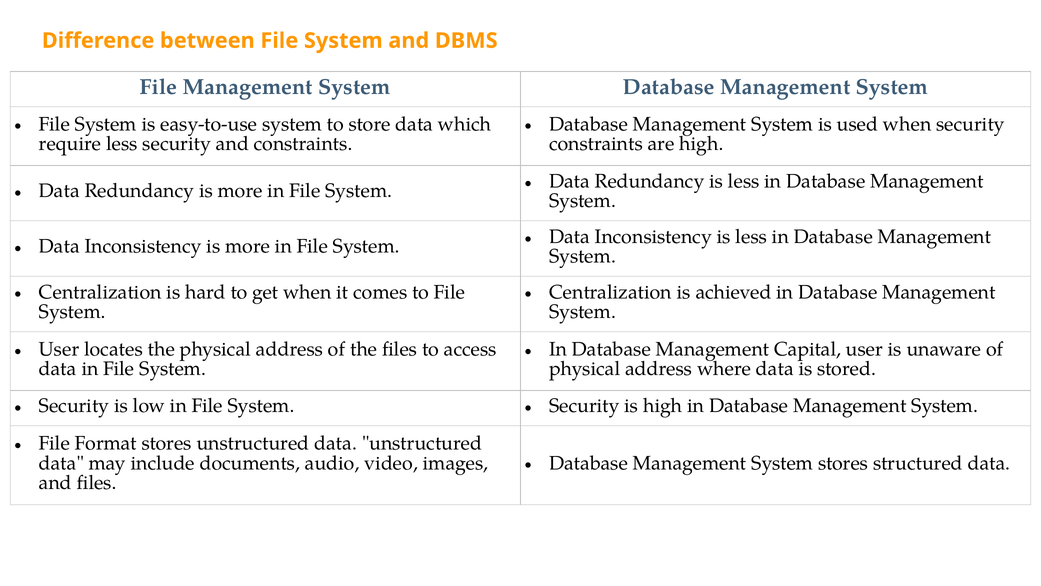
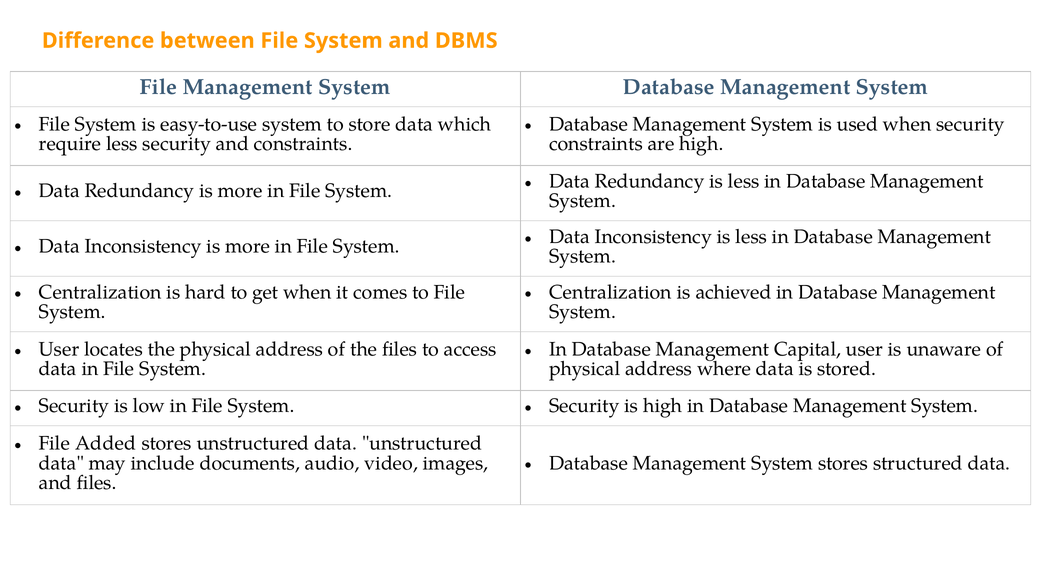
Format: Format -> Added
